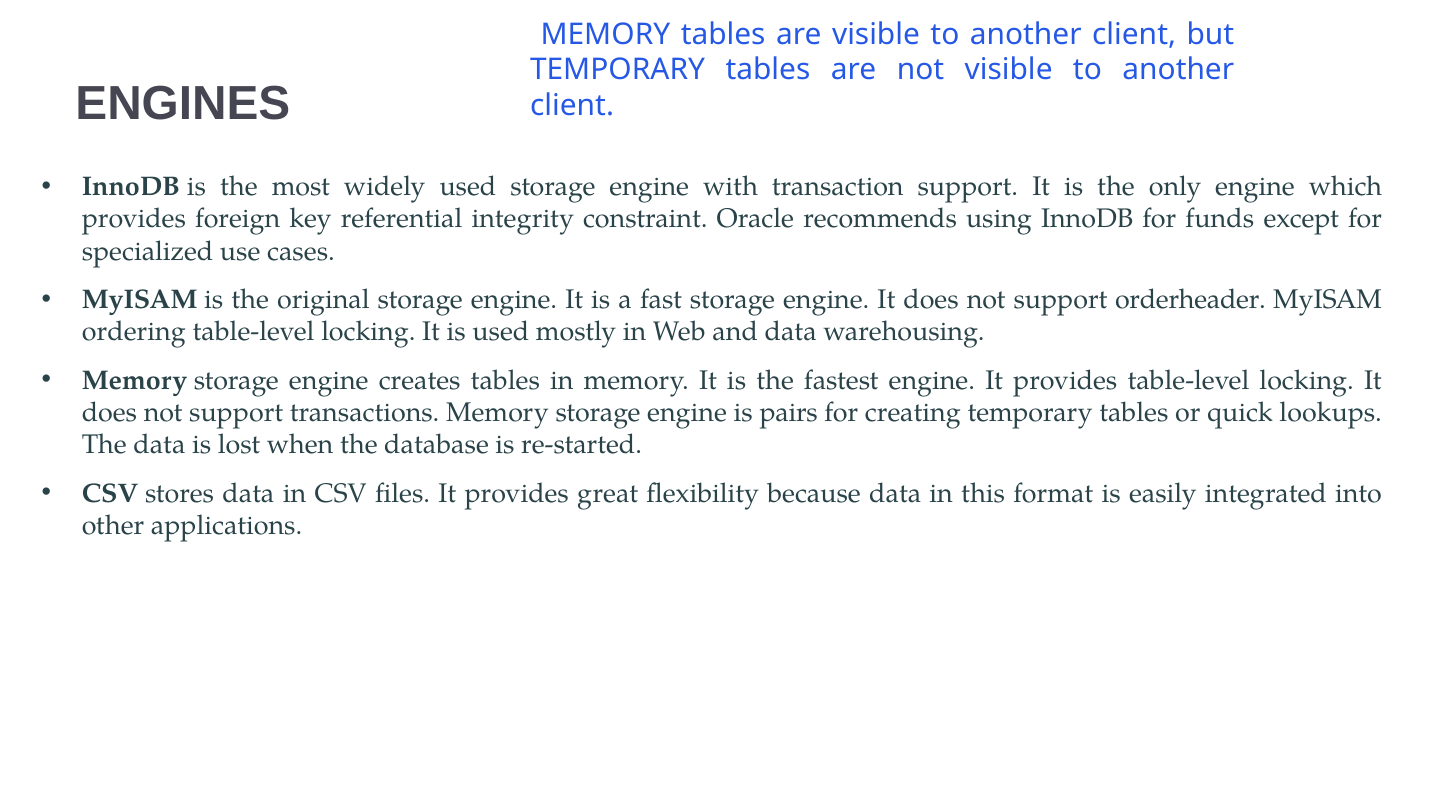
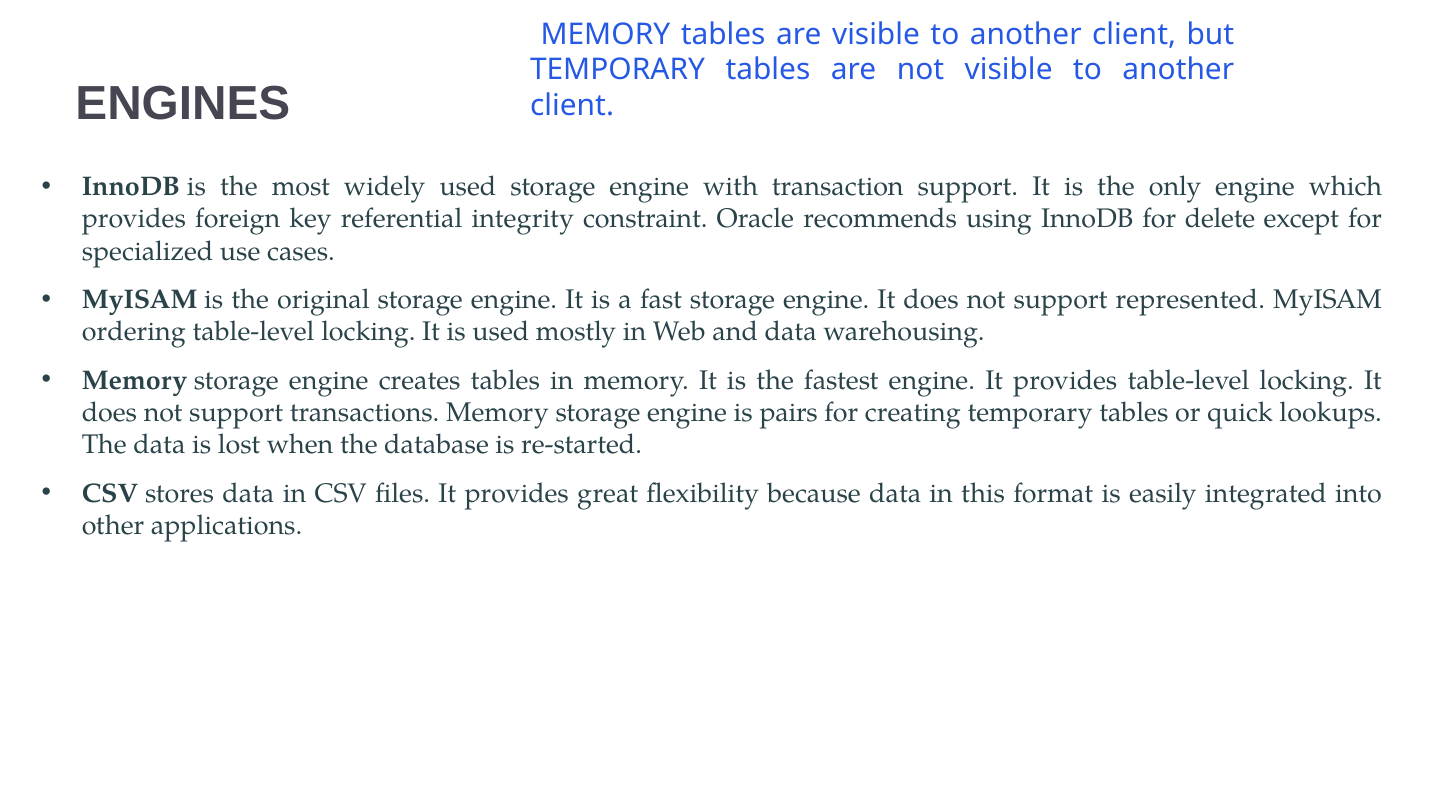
funds: funds -> delete
orderheader: orderheader -> represented
